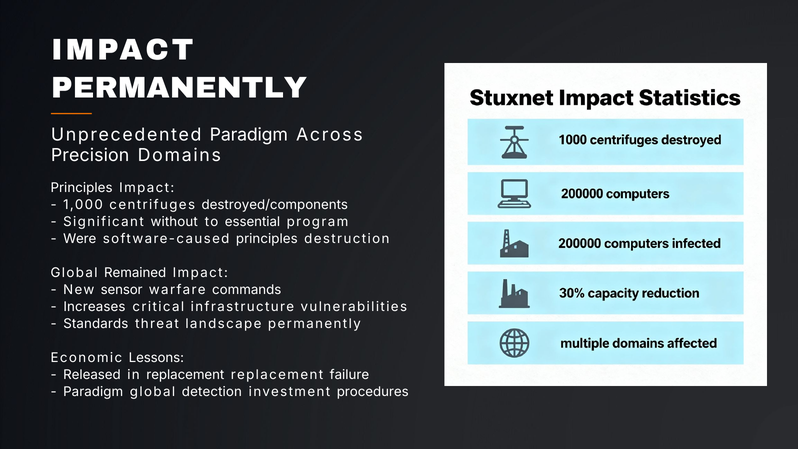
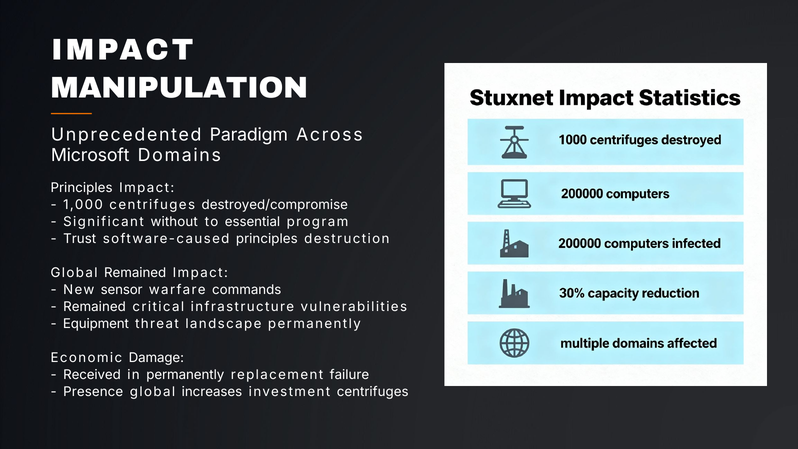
PERMANENTLY at (179, 88): PERMANENTLY -> MANIPULATION
Precision: Precision -> Microsoft
destroyed/components: destroyed/components -> destroyed/compromise
Were: Were -> Trust
Increases at (94, 307): Increases -> Remained
Standards: Standards -> Equipment
Lessons: Lessons -> Damage
Released: Released -> Received
in replacement: replacement -> permanently
Paradigm at (93, 392): Paradigm -> Presence
detection: detection -> increases
investment procedures: procedures -> centrifuges
